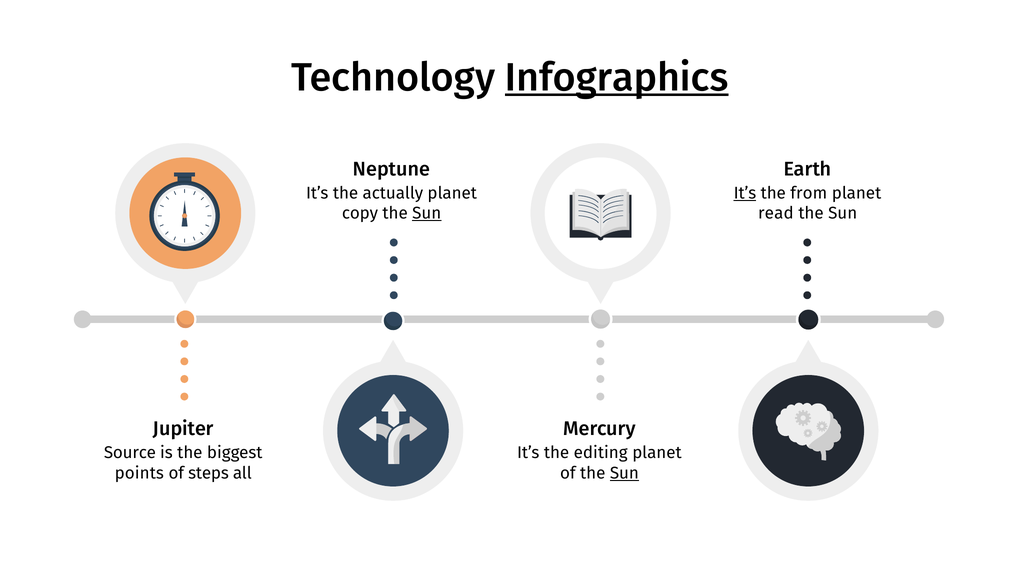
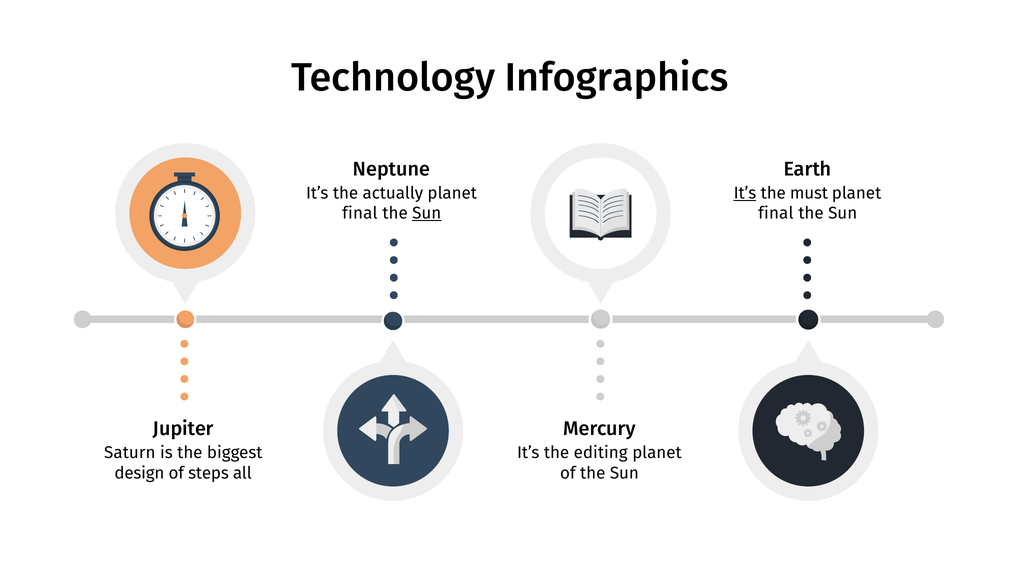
Infographics underline: present -> none
from: from -> must
copy at (360, 214): copy -> final
read at (776, 214): read -> final
Source: Source -> Saturn
points: points -> design
Sun at (624, 474) underline: present -> none
